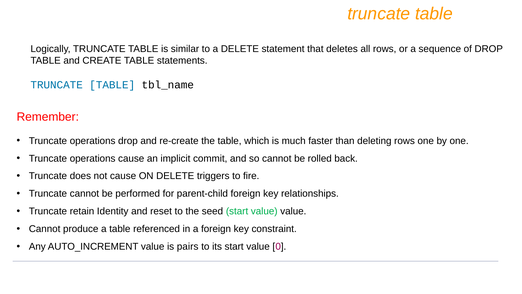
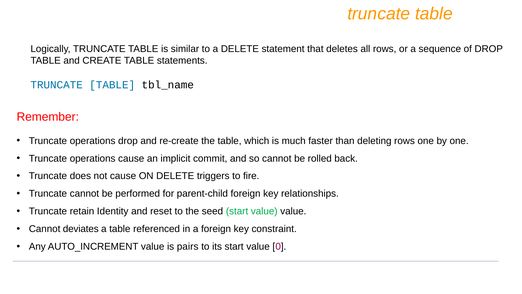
produce: produce -> deviates
